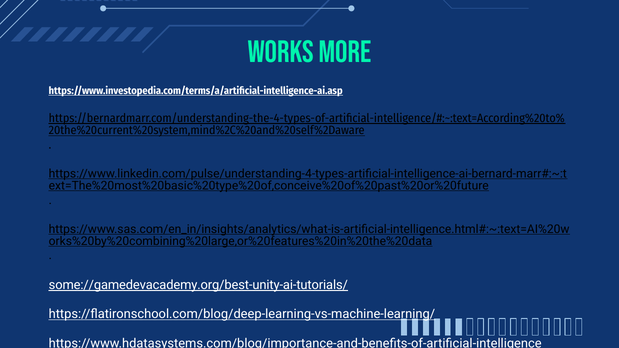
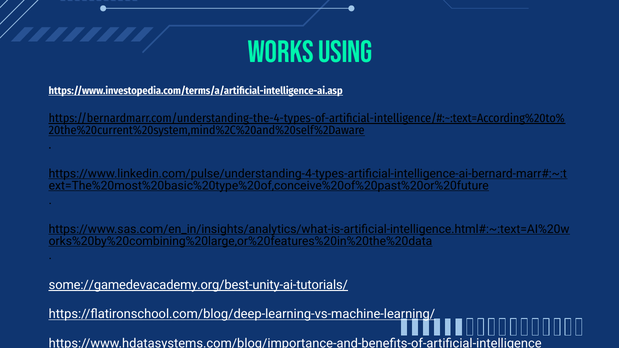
More: More -> Using
